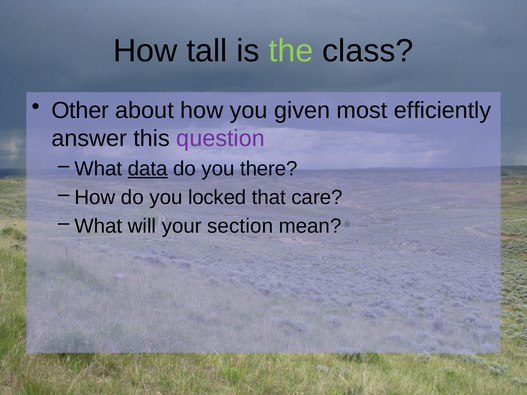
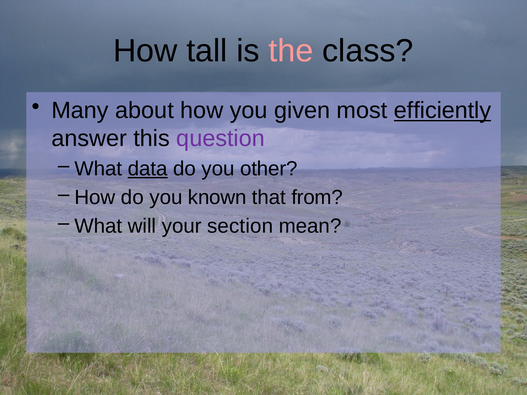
the colour: light green -> pink
Other: Other -> Many
efficiently underline: none -> present
there: there -> other
locked: locked -> known
care: care -> from
